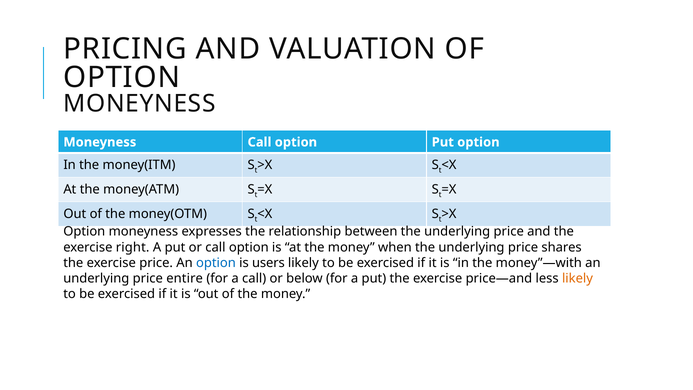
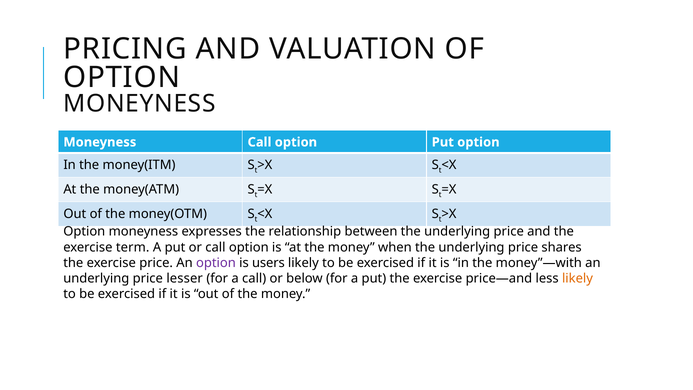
right: right -> term
option at (216, 263) colour: blue -> purple
entire: entire -> lesser
